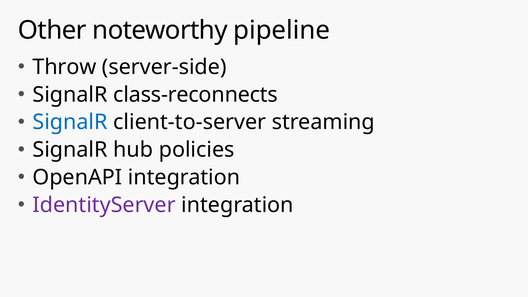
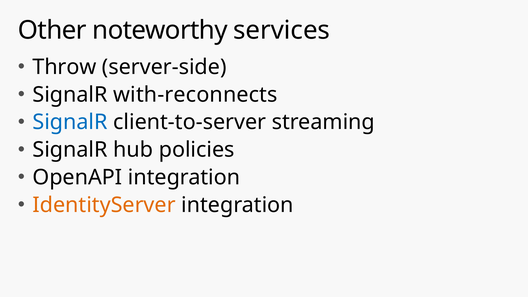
pipeline: pipeline -> services
class-reconnects: class-reconnects -> with-reconnects
IdentityServer colour: purple -> orange
